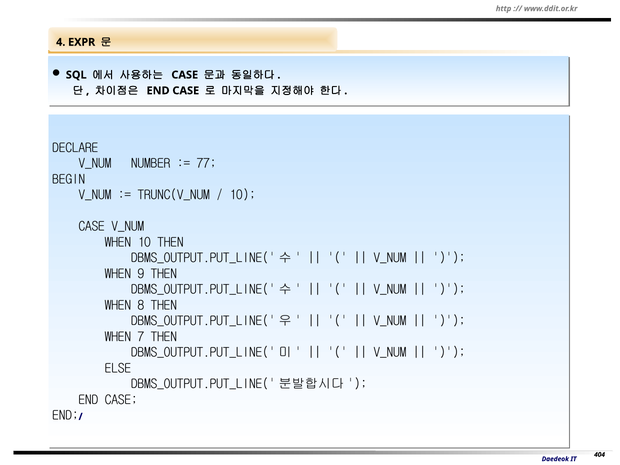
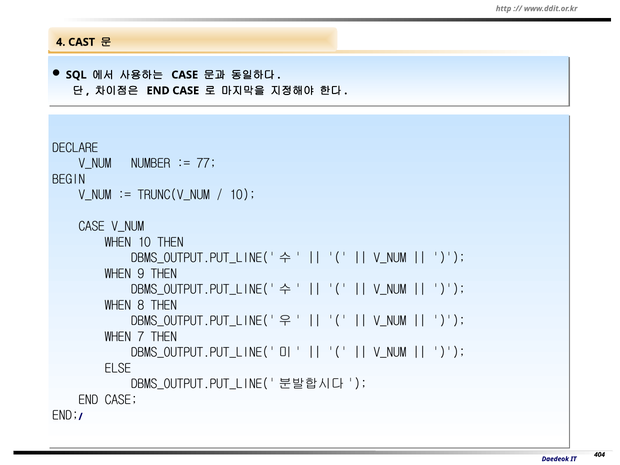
EXPR: EXPR -> CAST
